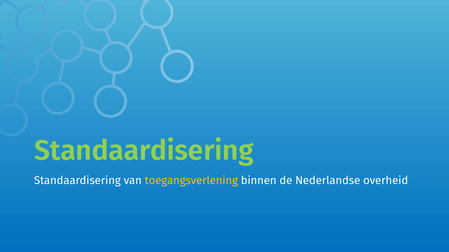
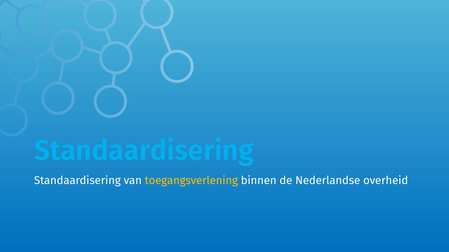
Standaardisering at (144, 151) colour: light green -> light blue
